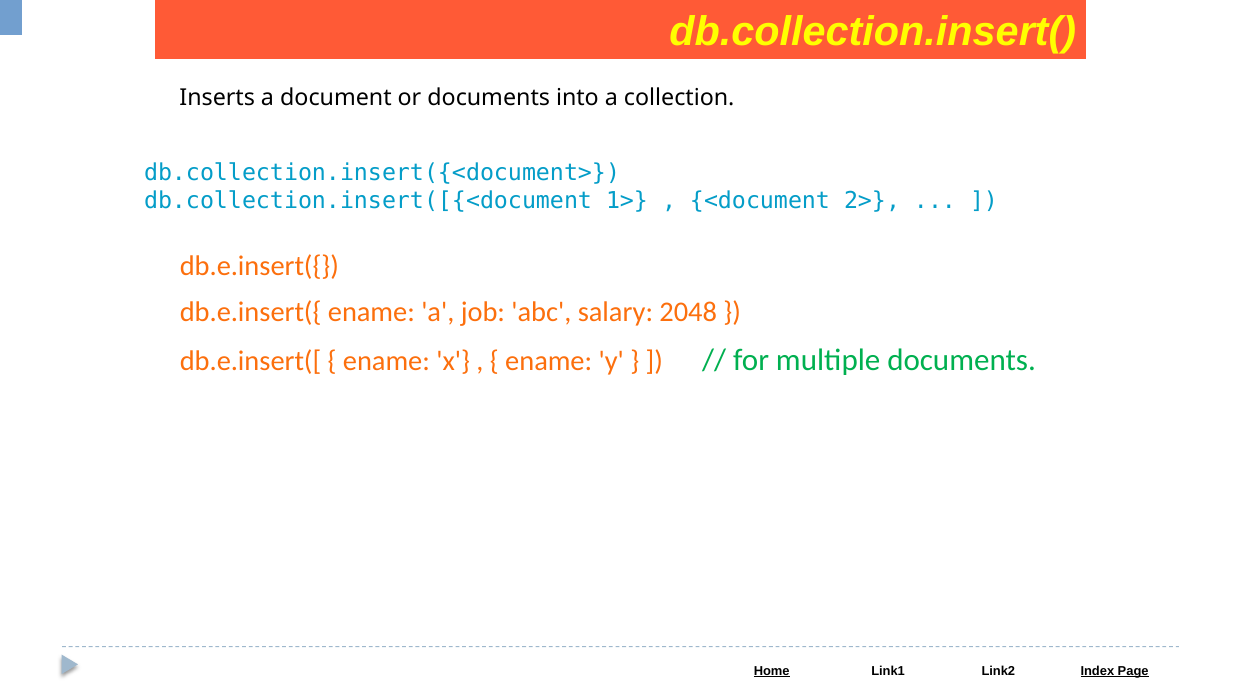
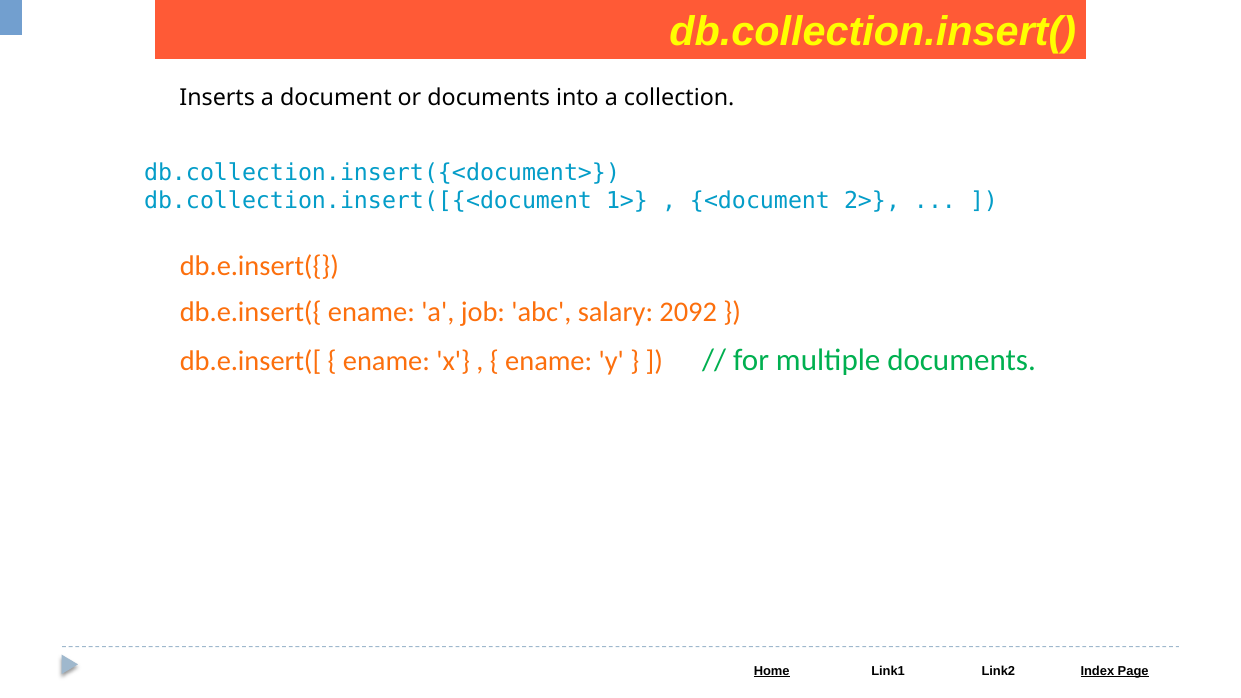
2048: 2048 -> 2092
